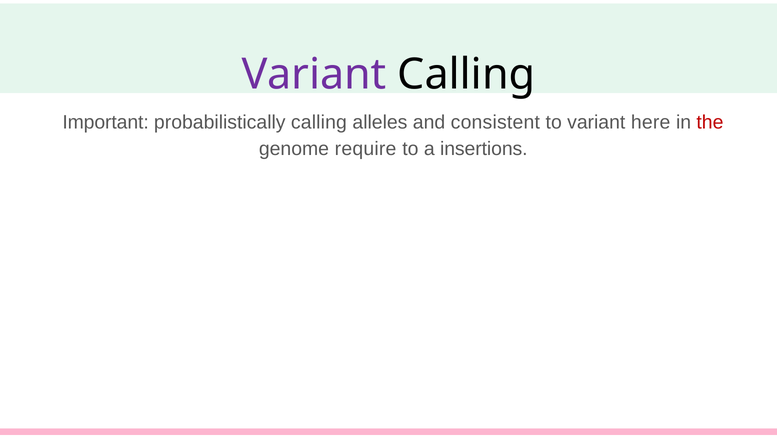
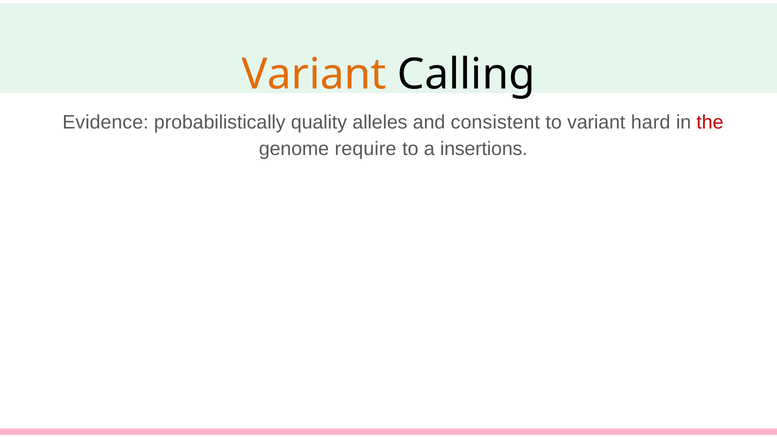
Variant at (314, 74) colour: purple -> orange
Important: Important -> Evidence
probabilistically calling: calling -> quality
here: here -> hard
